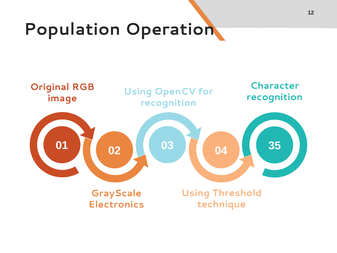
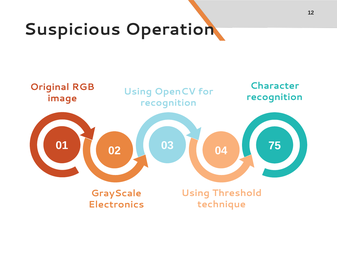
Population: Population -> Suspicious
35: 35 -> 75
